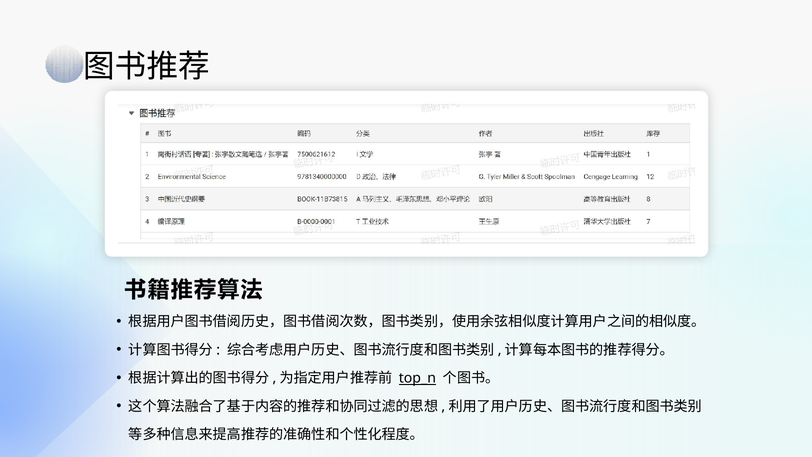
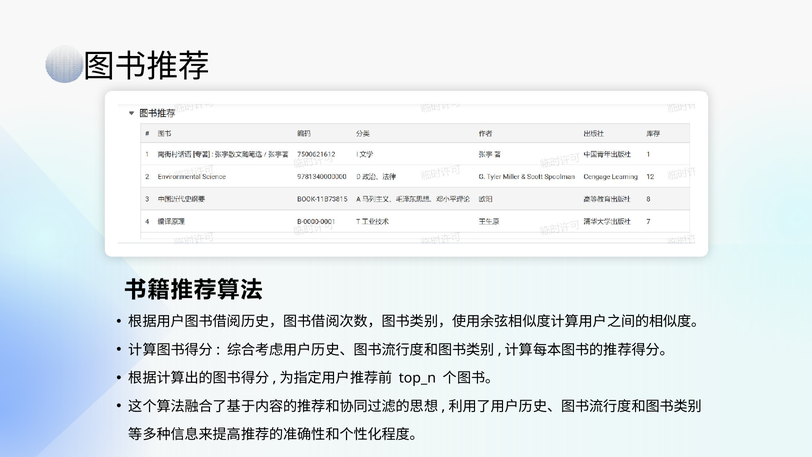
top_n underline: present -> none
